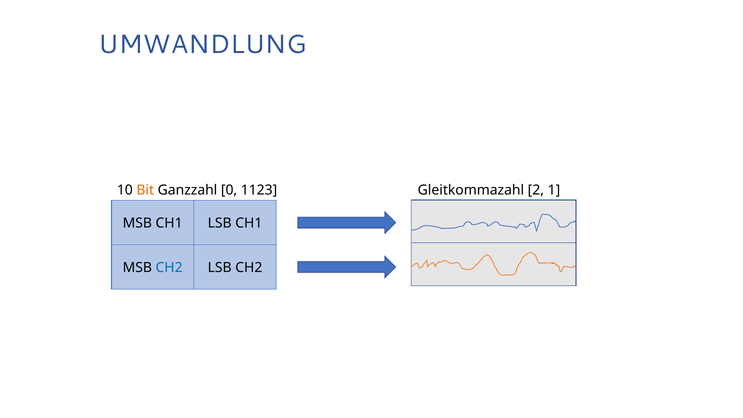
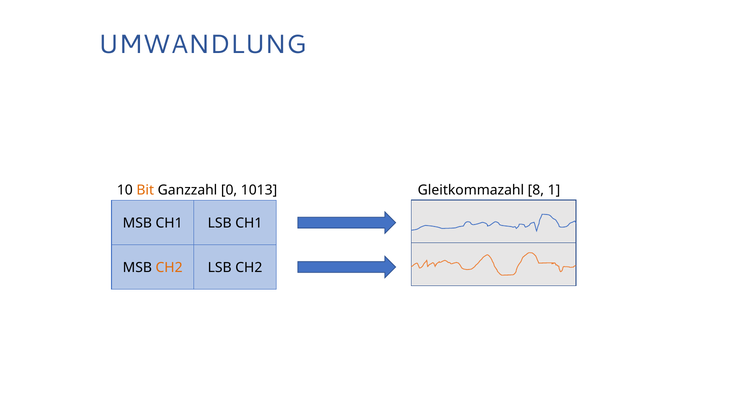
1123: 1123 -> 1013
2: 2 -> 8
CH2 at (169, 268) colour: blue -> orange
